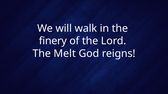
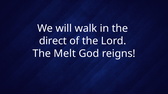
finery: finery -> direct
